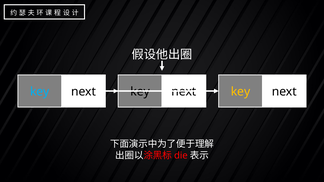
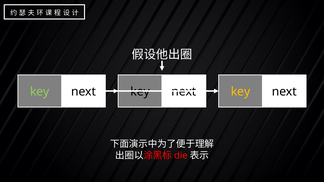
key at (40, 92) colour: light blue -> light green
